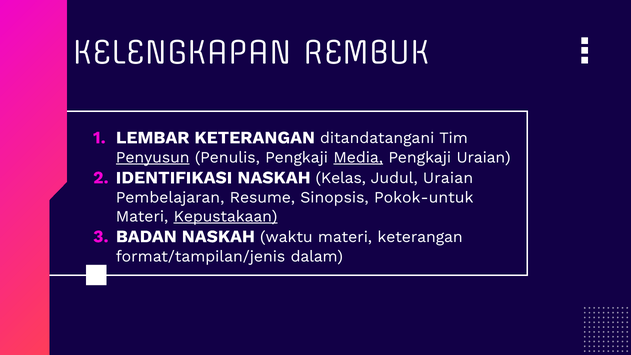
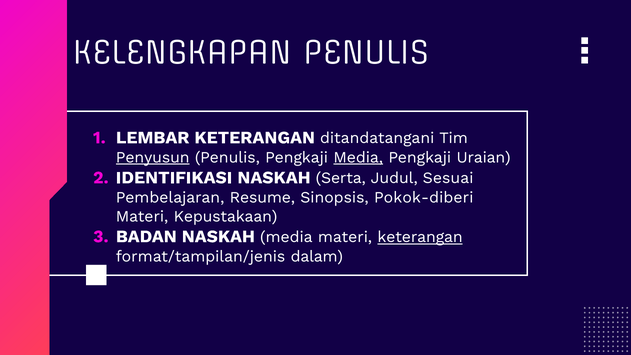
KELENGKAPAN REMBUK: REMBUK -> PENULIS
Kelas: Kelas -> Serta
Judul Uraian: Uraian -> Sesuai
Pokok-untuk: Pokok-untuk -> Pokok-diberi
Kepustakaan underline: present -> none
NASKAH waktu: waktu -> media
keterangan at (420, 237) underline: none -> present
